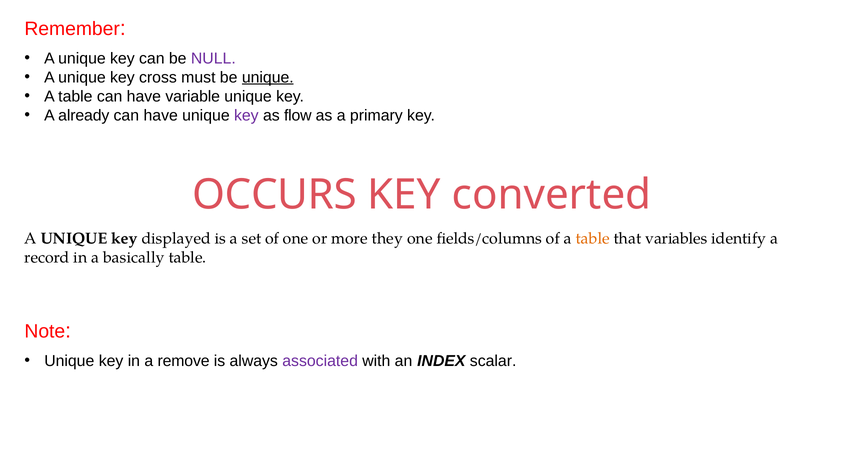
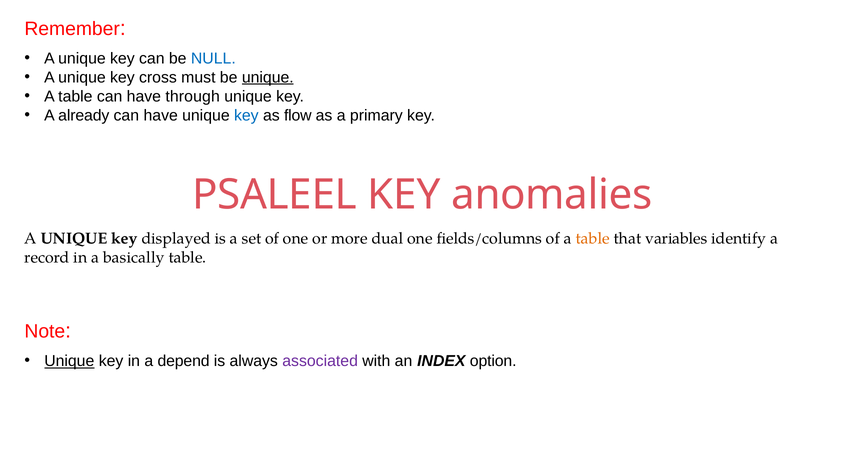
NULL colour: purple -> blue
variable: variable -> through
key at (246, 115) colour: purple -> blue
OCCURS: OCCURS -> PSALEEL
converted: converted -> anomalies
they: they -> dual
Unique at (69, 361) underline: none -> present
remove: remove -> depend
scalar: scalar -> option
